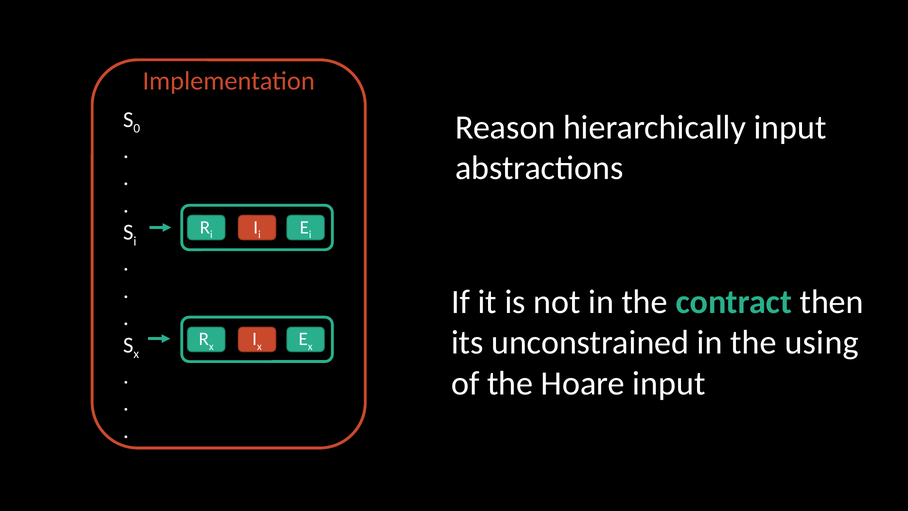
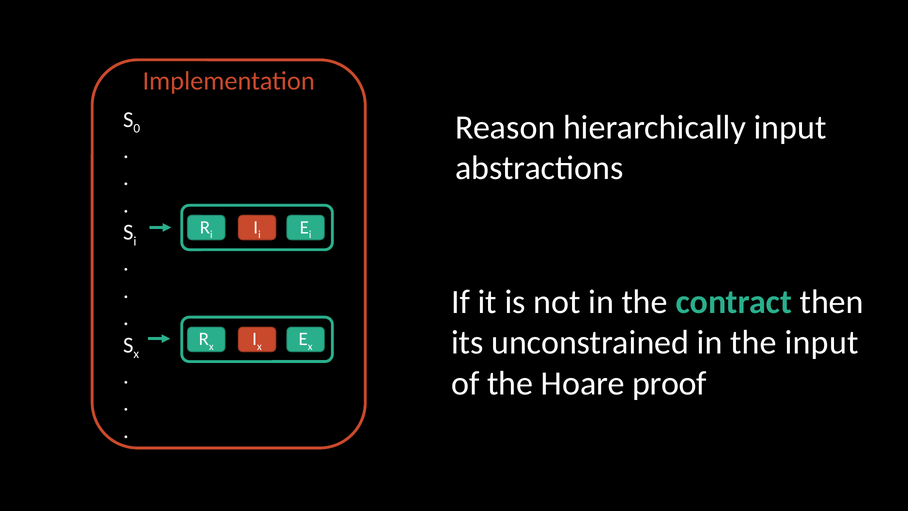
the using: using -> input
Hoare input: input -> proof
